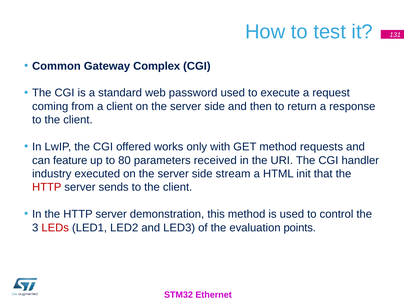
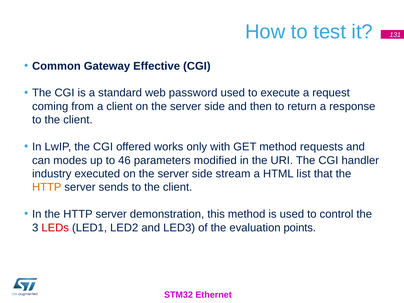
Complex: Complex -> Effective
feature: feature -> modes
80: 80 -> 46
received: received -> modified
init: init -> list
HTTP at (47, 187) colour: red -> orange
